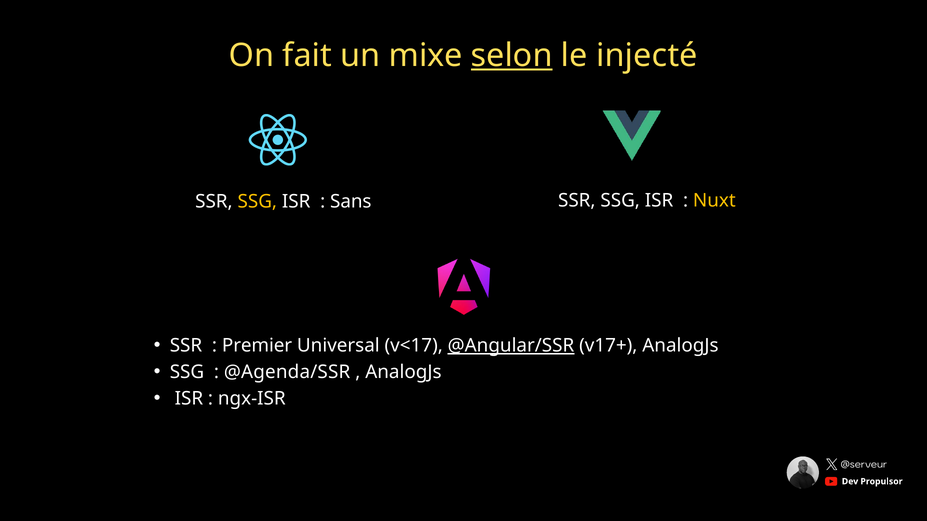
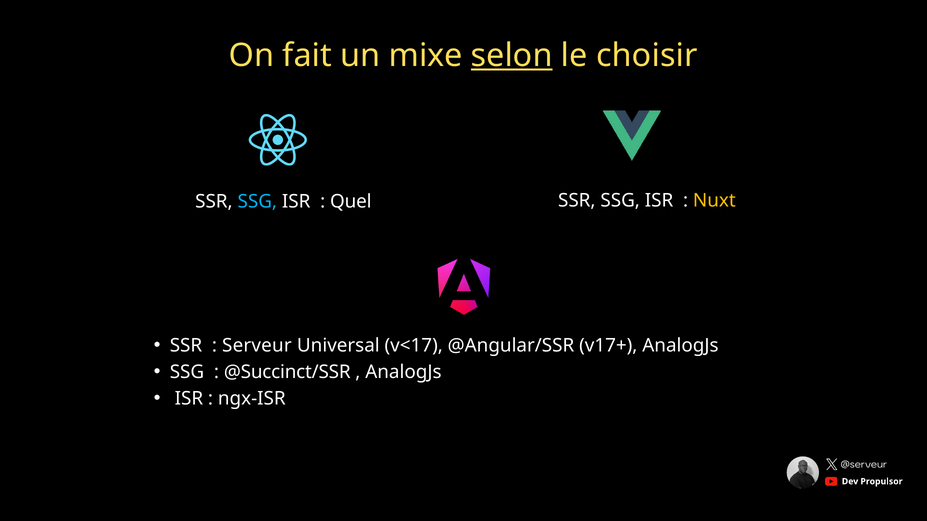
injecté: injecté -> choisir
SSG at (257, 202) colour: yellow -> light blue
Sans: Sans -> Quel
Premier: Premier -> Serveur
@Angular/SSR underline: present -> none
@Agenda/SSR: @Agenda/SSR -> @Succinct/SSR
